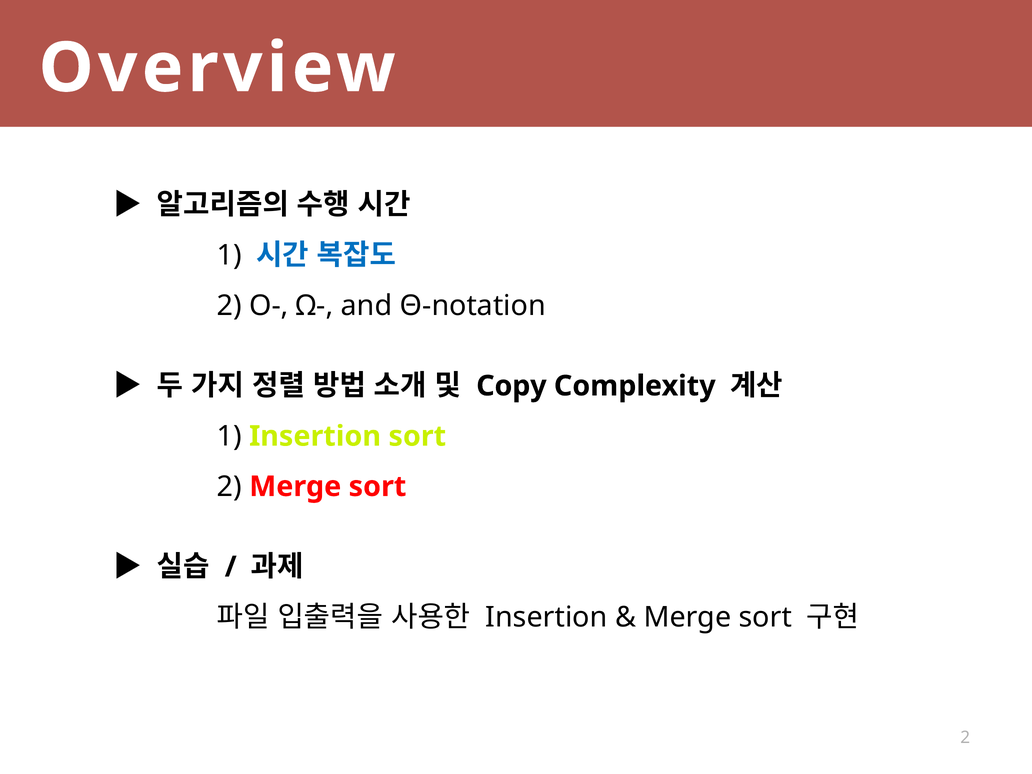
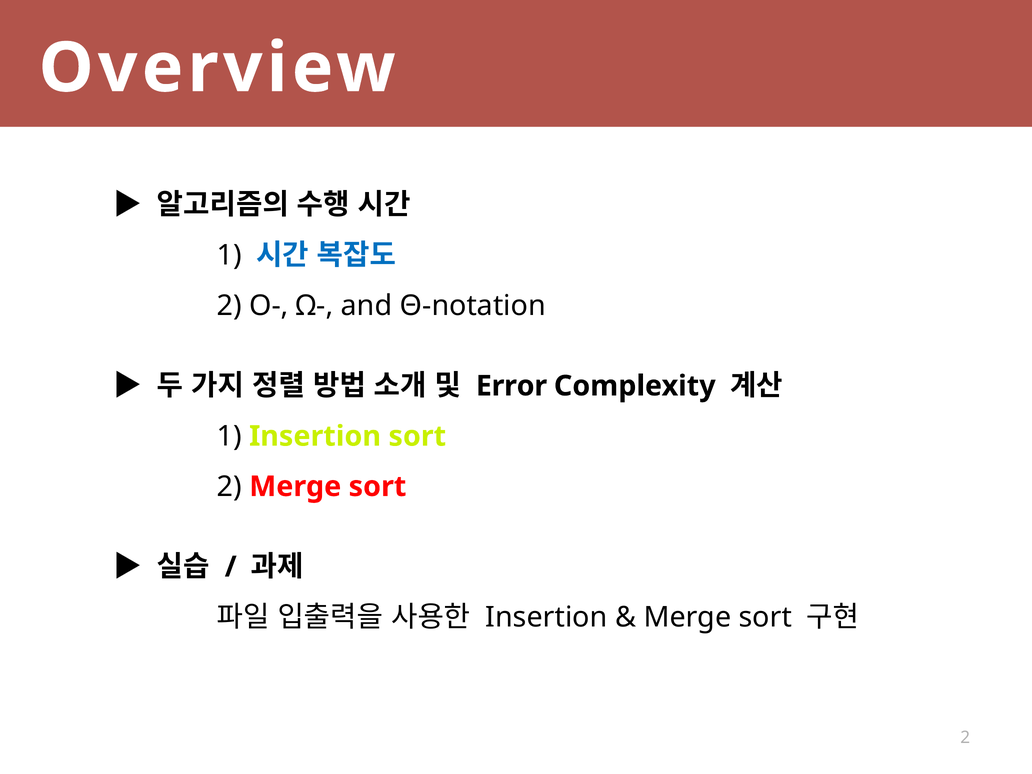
Copy: Copy -> Error
